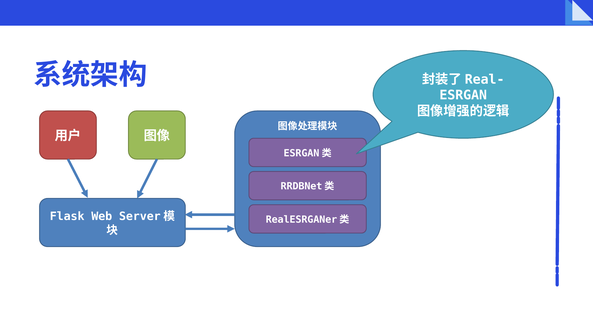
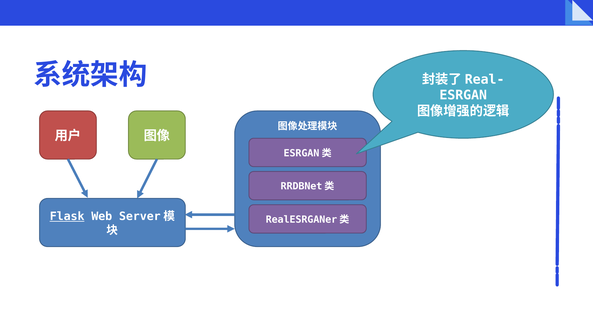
Flask underline: none -> present
